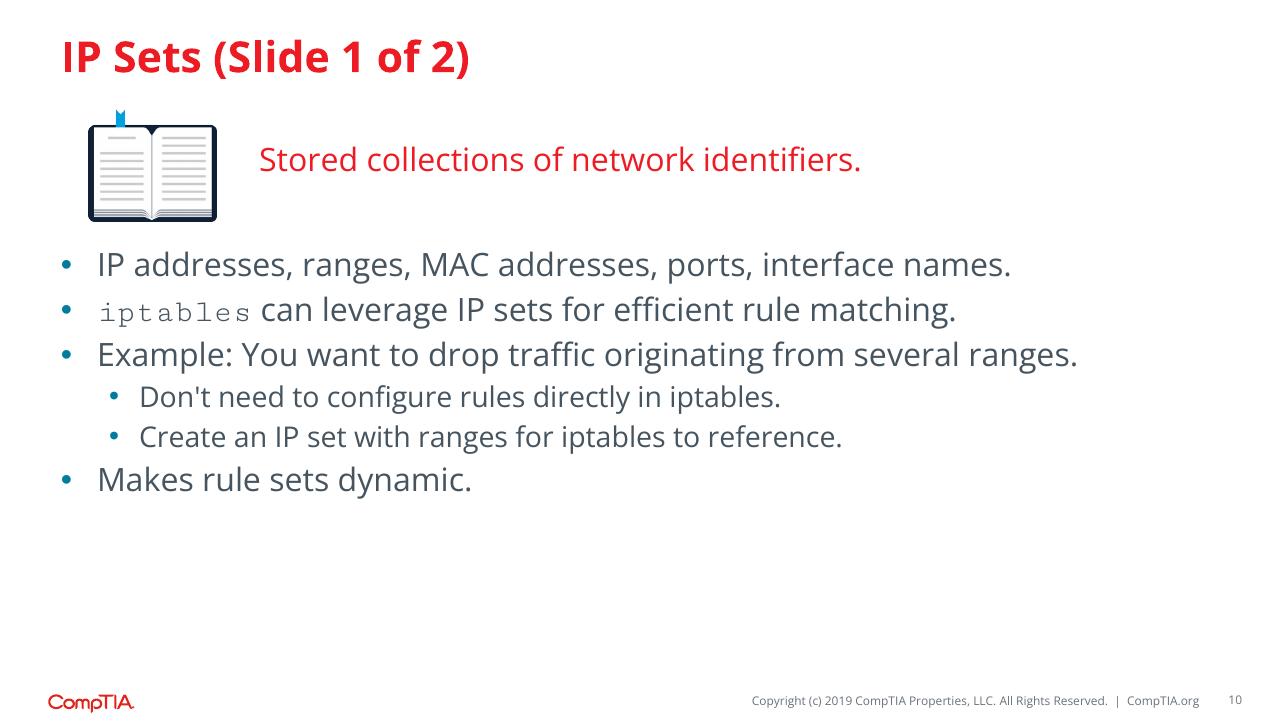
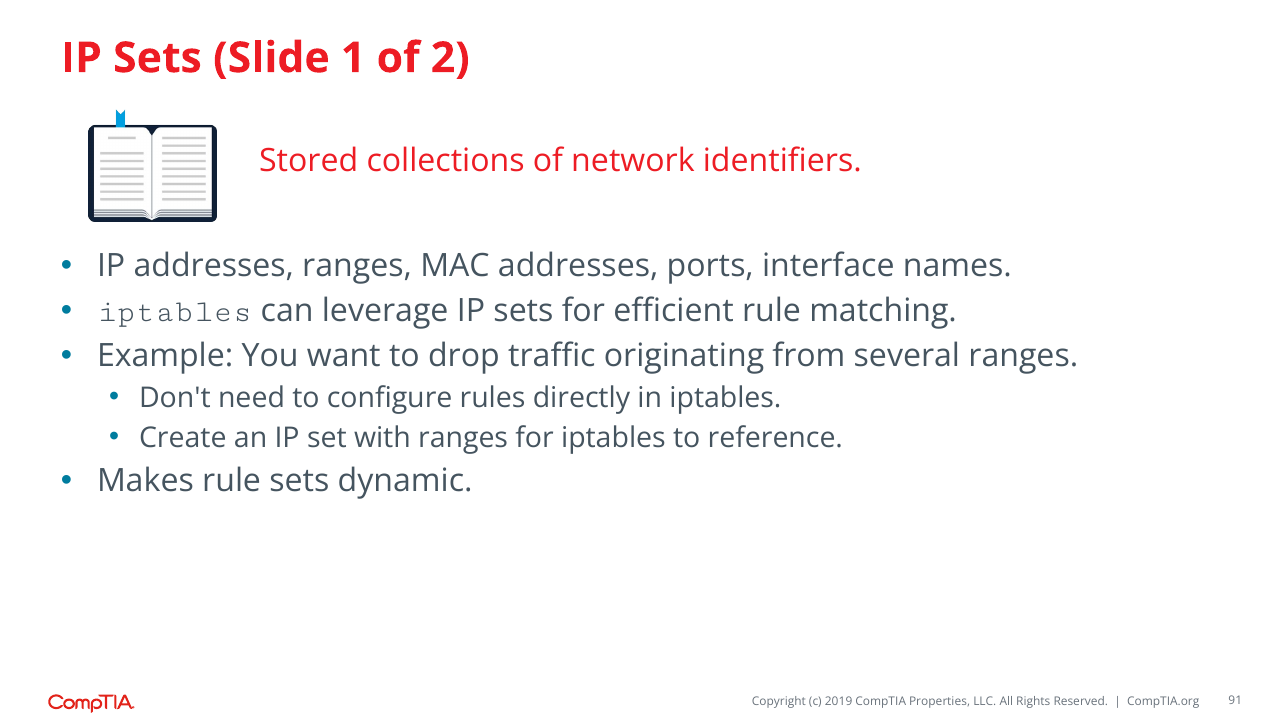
10: 10 -> 91
